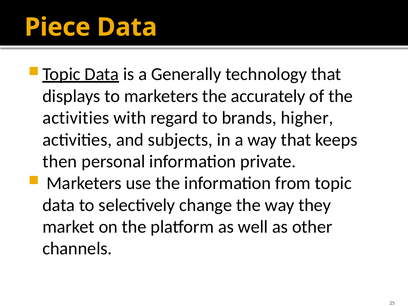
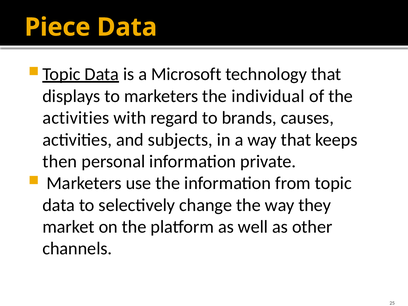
Generally: Generally -> Microsoft
accurately: accurately -> individual
higher: higher -> causes
